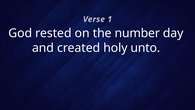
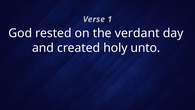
number: number -> verdant
